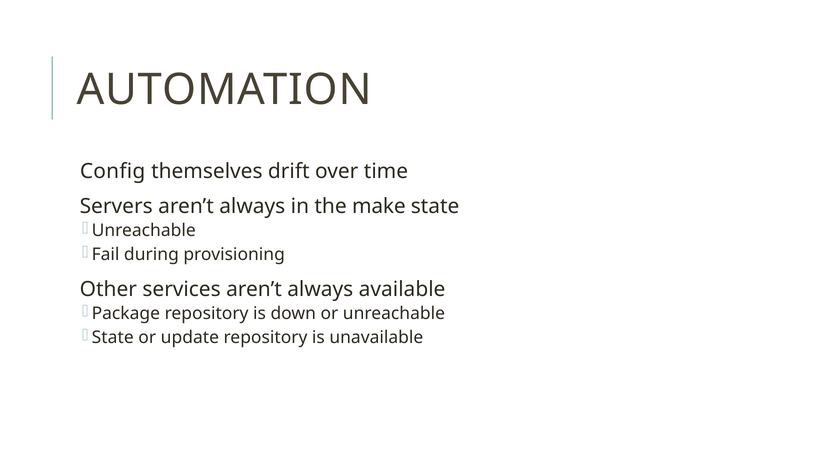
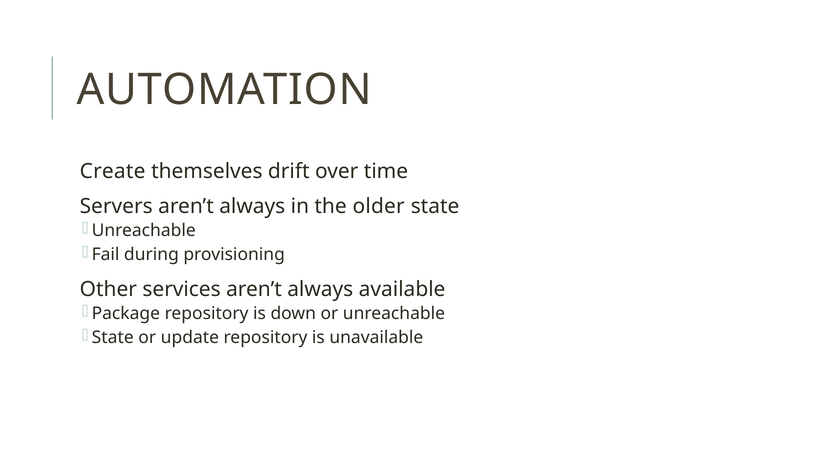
Config: Config -> Create
make: make -> older
